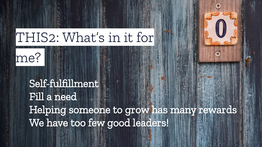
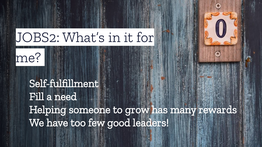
THIS2: THIS2 -> JOBS2
